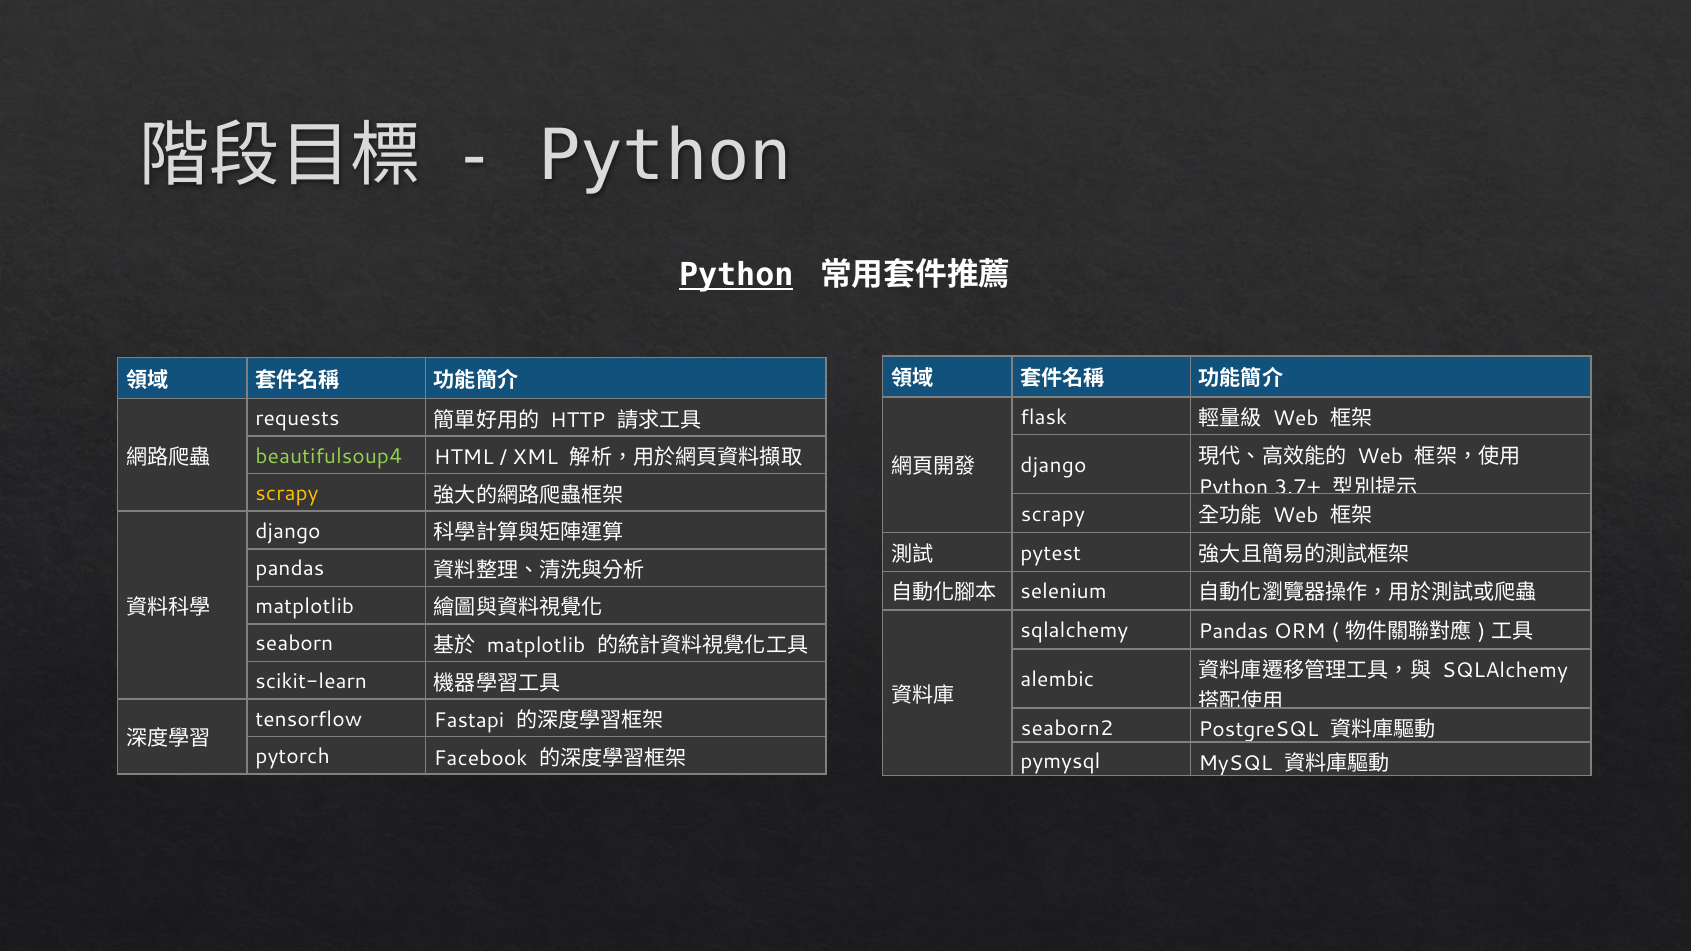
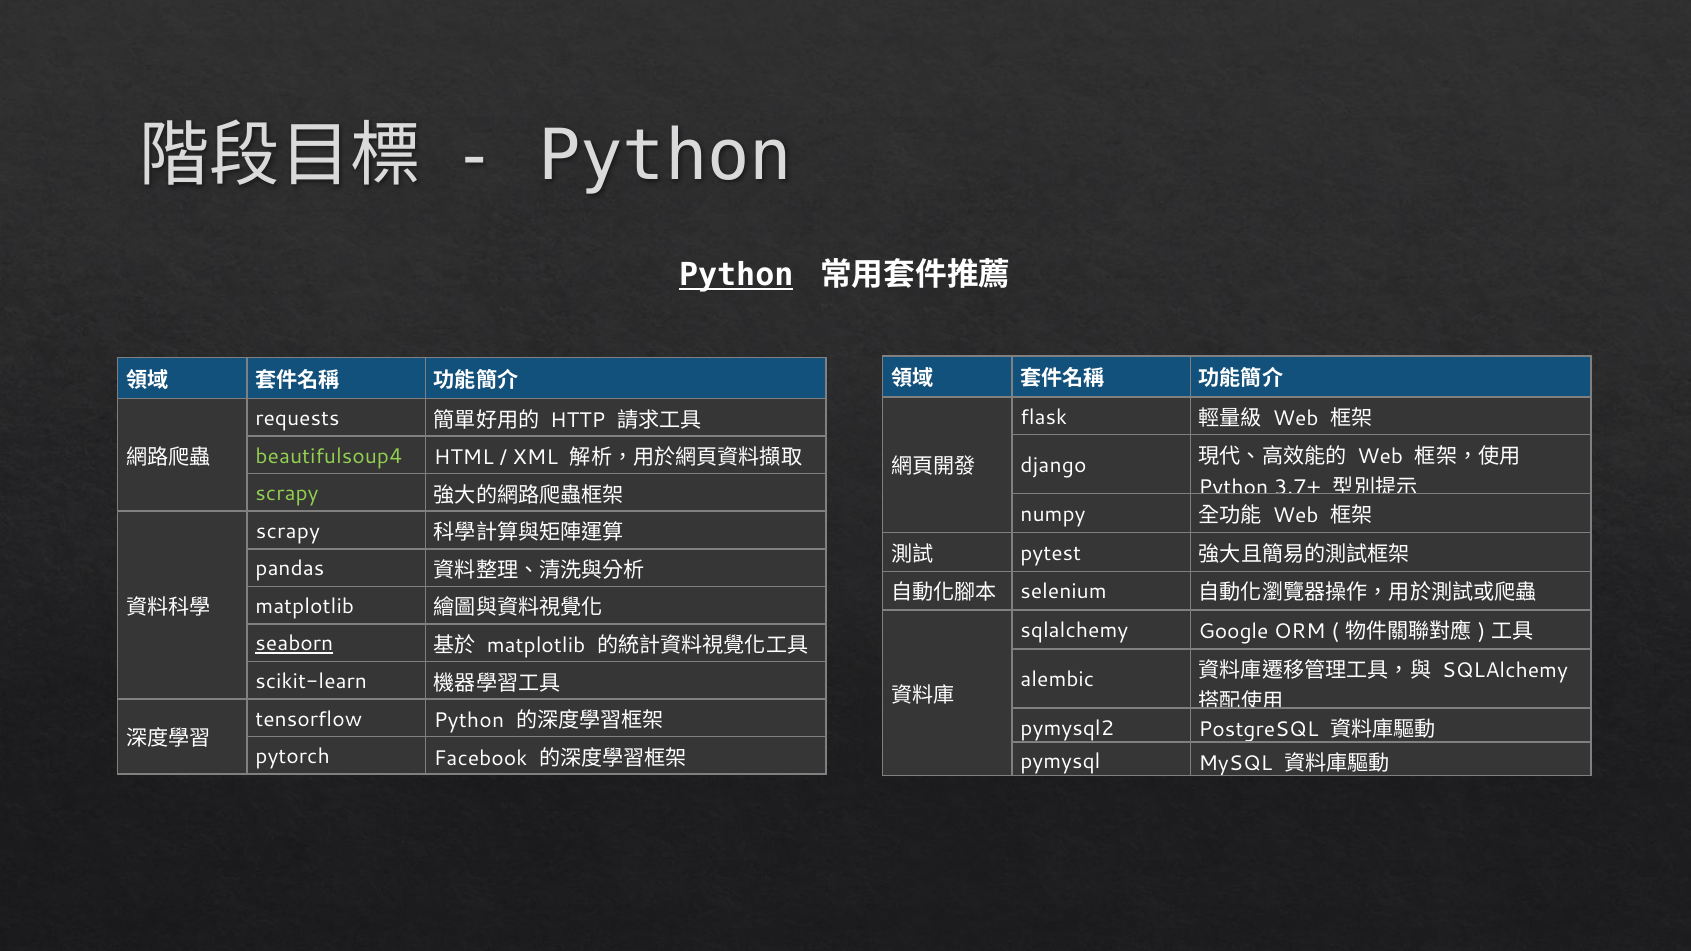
scrapy at (287, 494) colour: yellow -> light green
scrapy at (1053, 514): scrapy -> numpy
django at (288, 531): django -> scrapy
sqlalchemy Pandas: Pandas -> Google
seaborn underline: none -> present
tensorflow Fastapi: Fastapi -> Python
seaborn2: seaborn2 -> pymysql2
